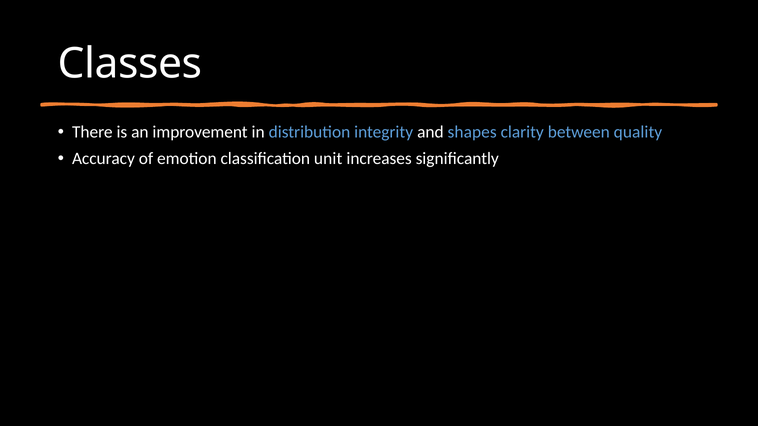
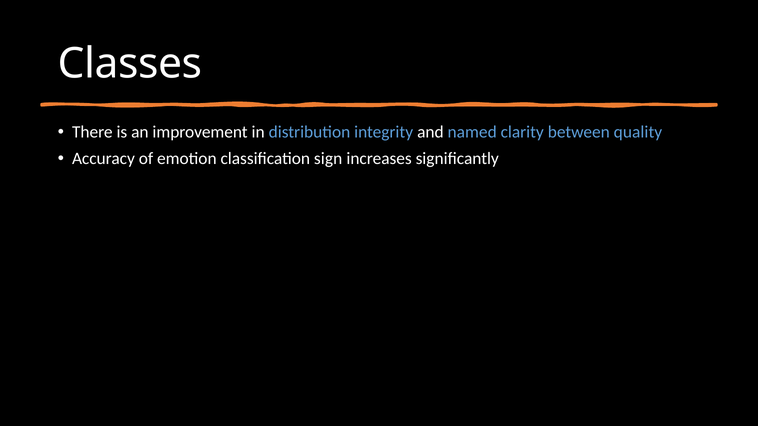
shapes: shapes -> named
unit: unit -> sign
